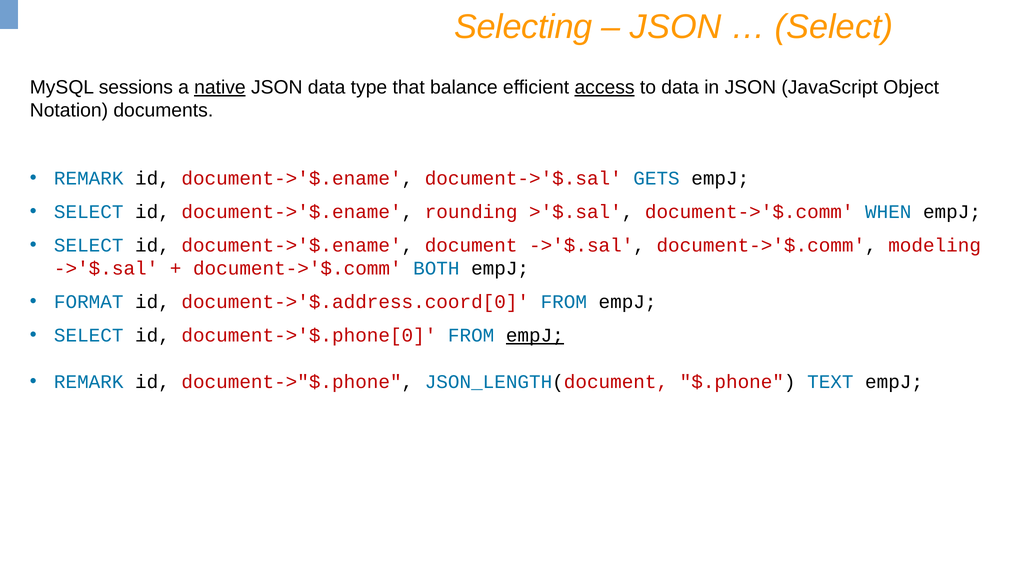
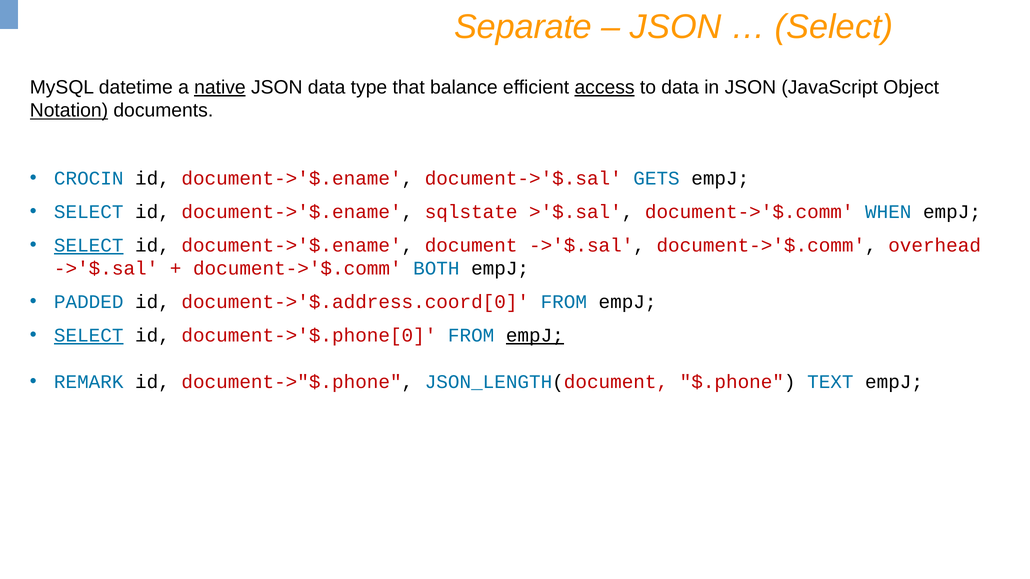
Selecting: Selecting -> Separate
sessions: sessions -> datetime
Notation underline: none -> present
REMARK at (89, 179): REMARK -> CROCIN
rounding: rounding -> sqlstate
SELECT at (89, 246) underline: none -> present
modeling: modeling -> overhead
FORMAT: FORMAT -> PADDED
SELECT at (89, 336) underline: none -> present
